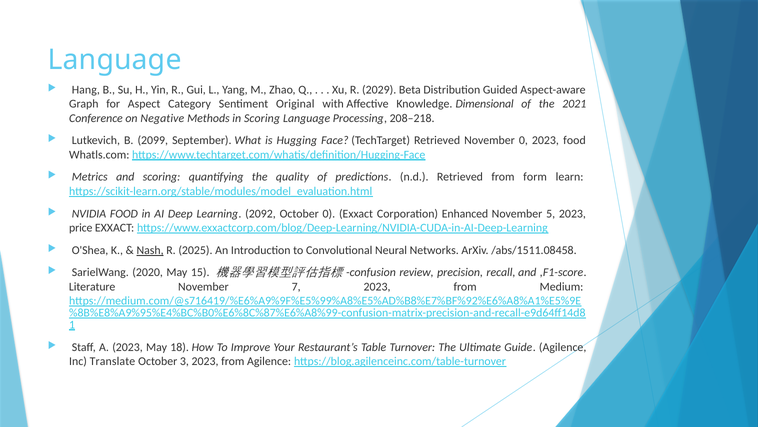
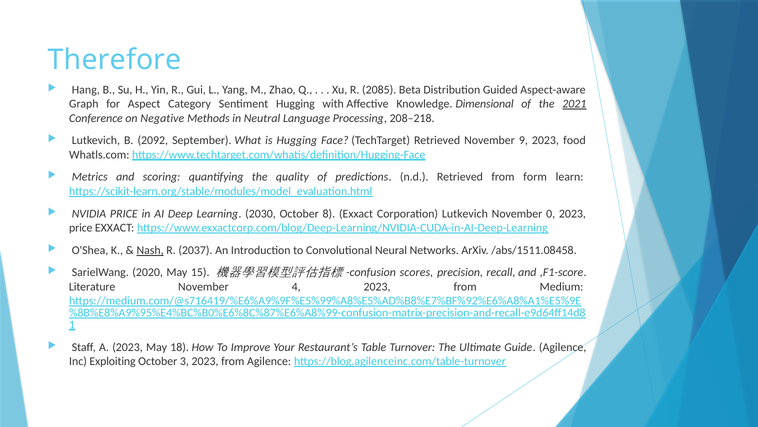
Language at (115, 60): Language -> Therefore
2029: 2029 -> 2085
Sentiment Original: Original -> Hugging
2021 underline: none -> present
in Scoring: Scoring -> Neutral
2099: 2099 -> 2092
November 0: 0 -> 9
NVIDIA FOOD: FOOD -> PRICE
2092: 2092 -> 2030
October 0: 0 -> 8
Corporation Enhanced: Enhanced -> Lutkevich
5: 5 -> 0
2025: 2025 -> 2037
review: review -> scores
7: 7 -> 4
Translate: Translate -> Exploiting
